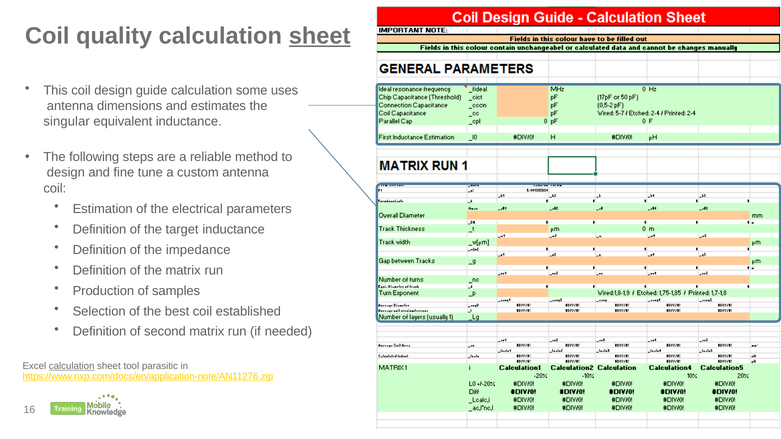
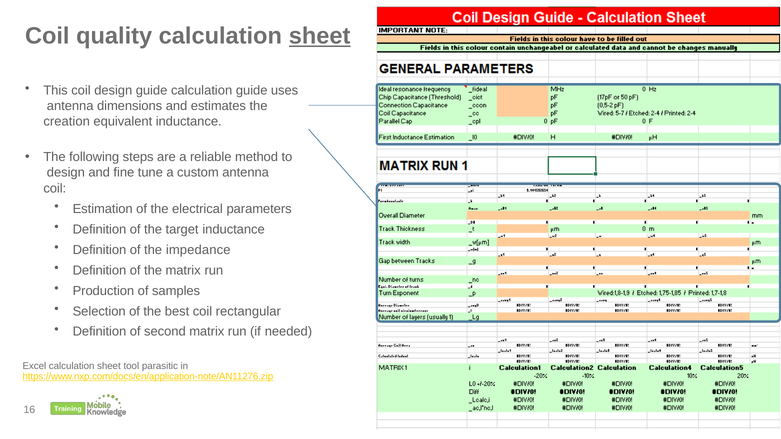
calculation some: some -> guide
singular: singular -> creation
established: established -> rectangular
calculation at (72, 366) underline: present -> none
